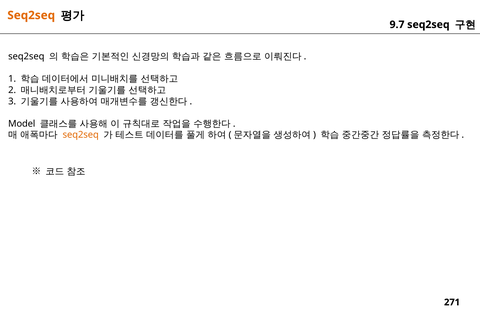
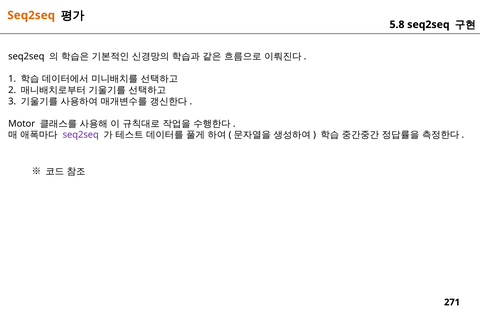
9.7: 9.7 -> 5.8
Model: Model -> Motor
seq2seq at (81, 135) colour: orange -> purple
